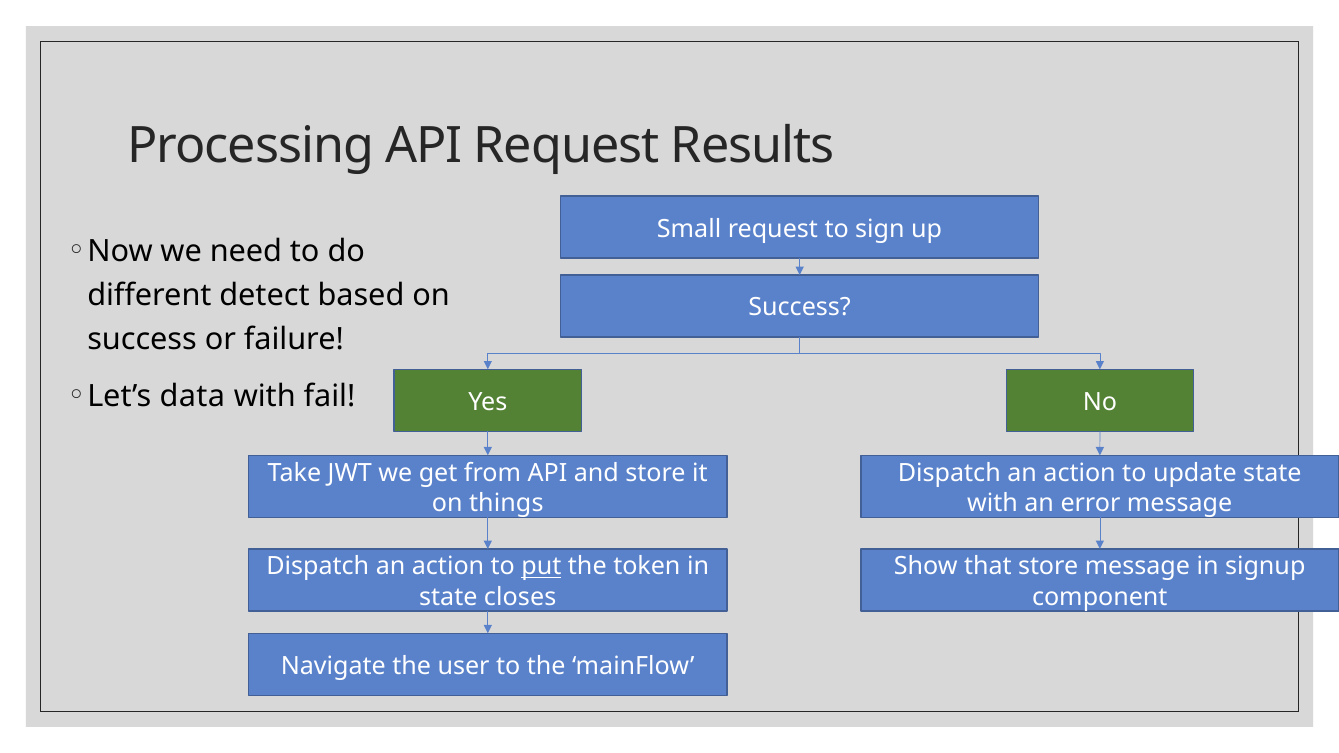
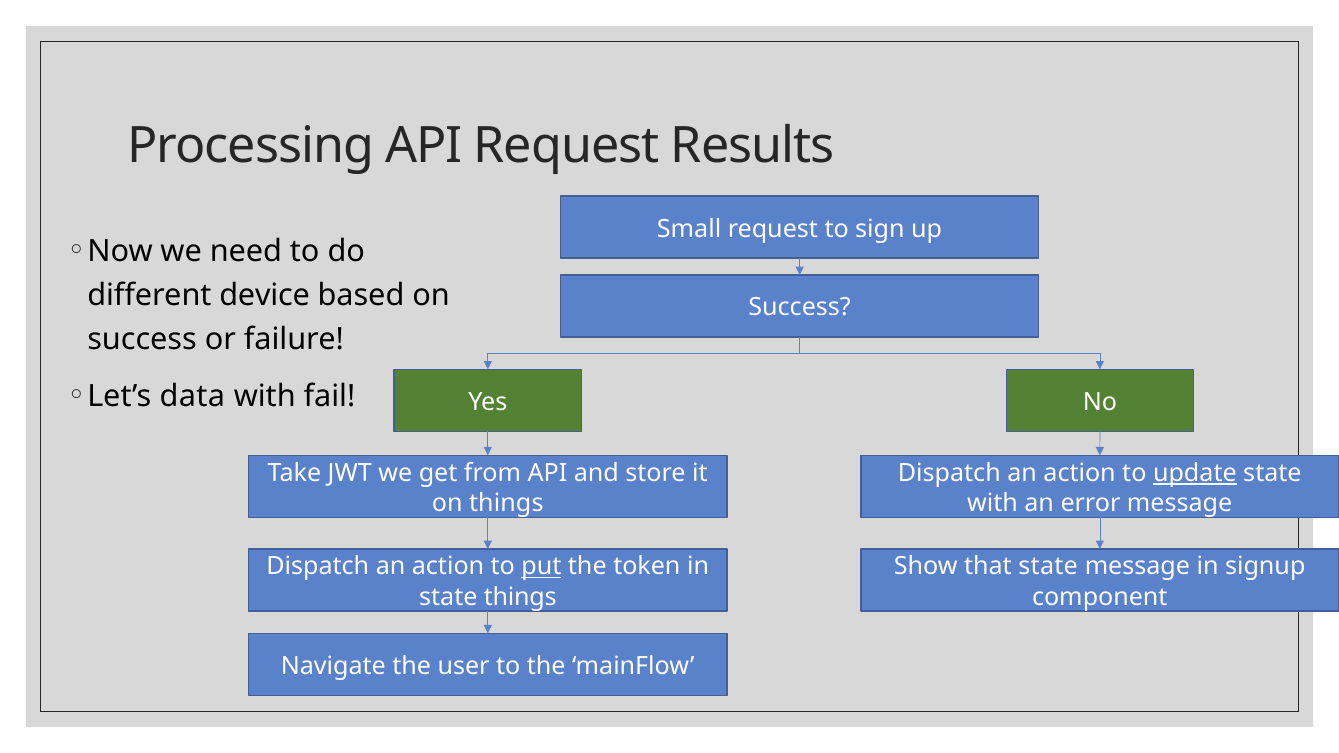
detect: detect -> device
update underline: none -> present
that store: store -> state
state closes: closes -> things
